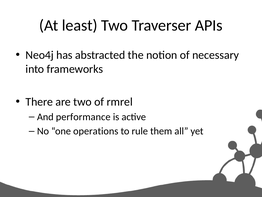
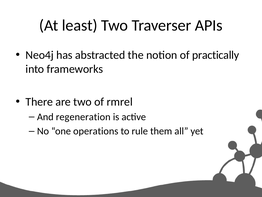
necessary: necessary -> practically
performance: performance -> regeneration
